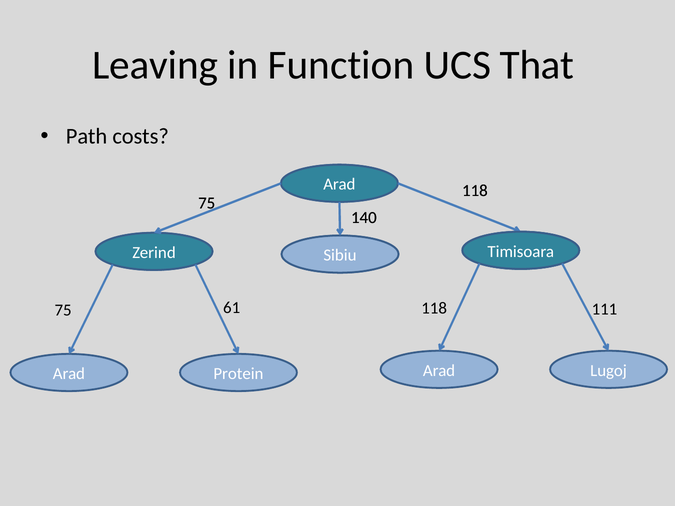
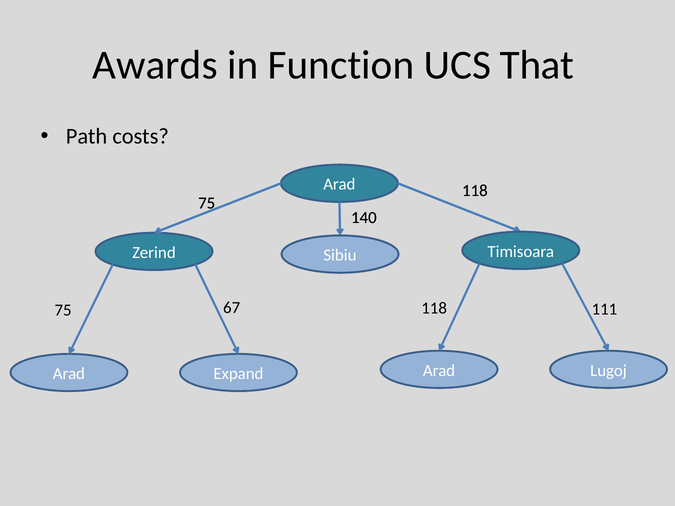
Leaving: Leaving -> Awards
61: 61 -> 67
Protein: Protein -> Expand
